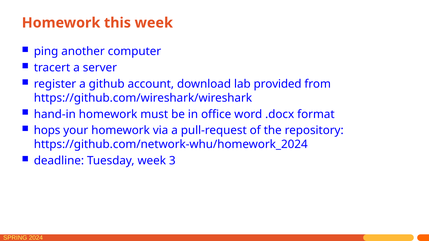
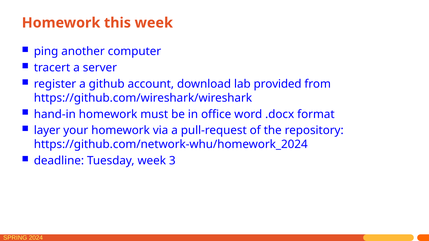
hops: hops -> layer
